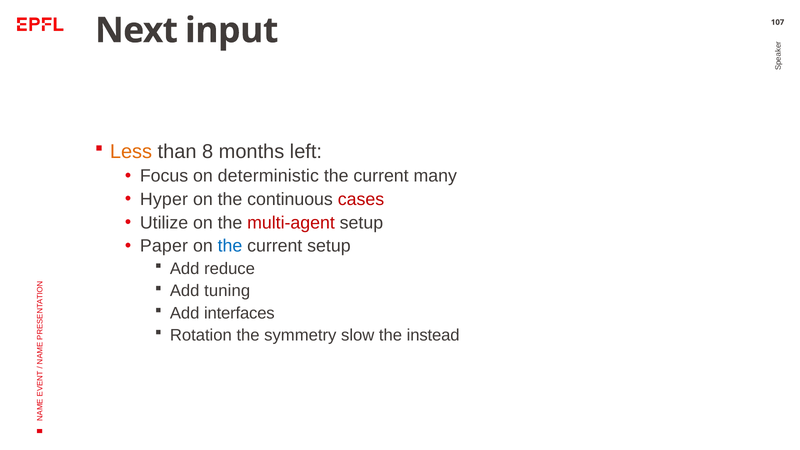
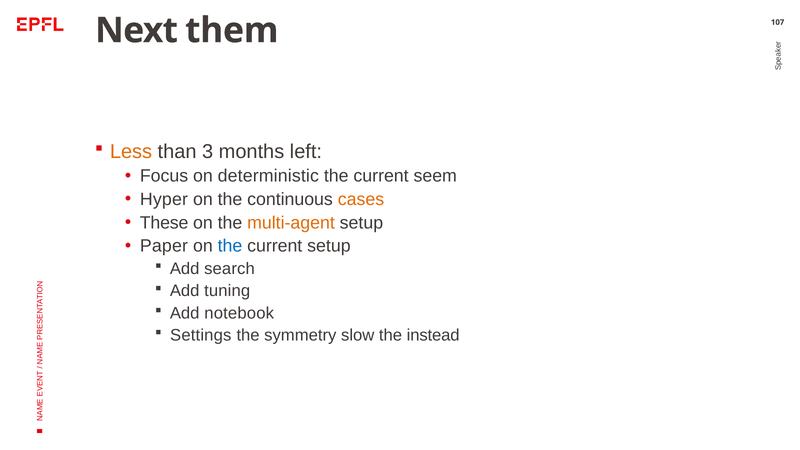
input: input -> them
8: 8 -> 3
many: many -> seem
cases colour: red -> orange
Utilize: Utilize -> These
multi-agent colour: red -> orange
reduce: reduce -> search
interfaces: interfaces -> notebook
Rotation: Rotation -> Settings
